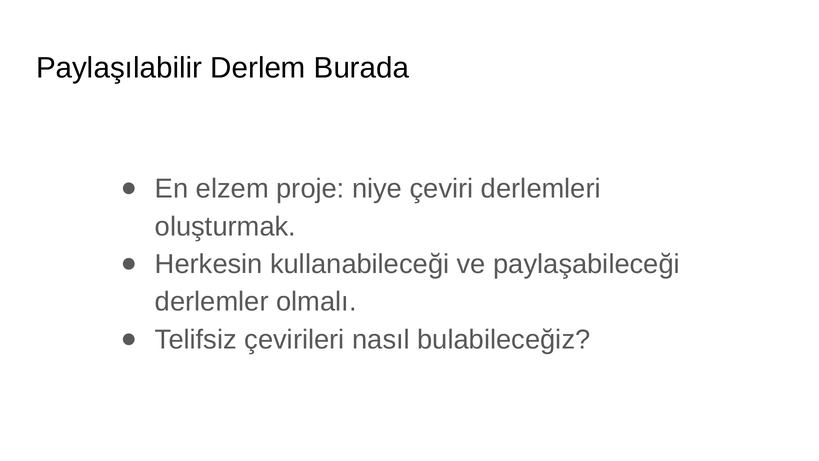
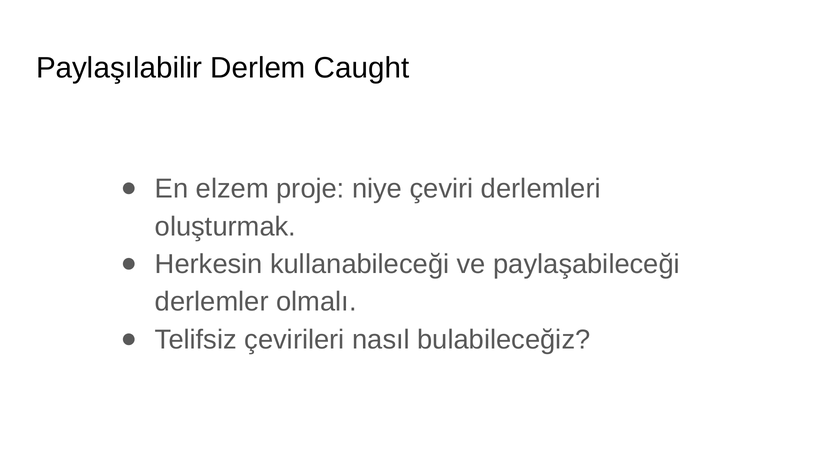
Burada: Burada -> Caught
